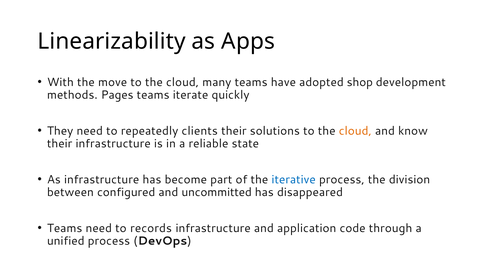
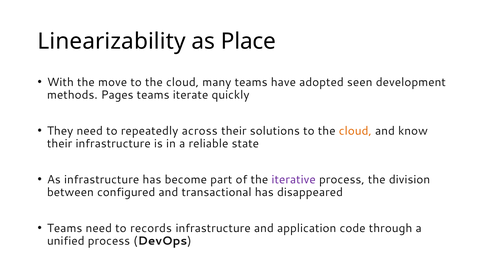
Apps: Apps -> Place
shop: shop -> seen
clients: clients -> across
iterative colour: blue -> purple
uncommitted: uncommitted -> transactional
